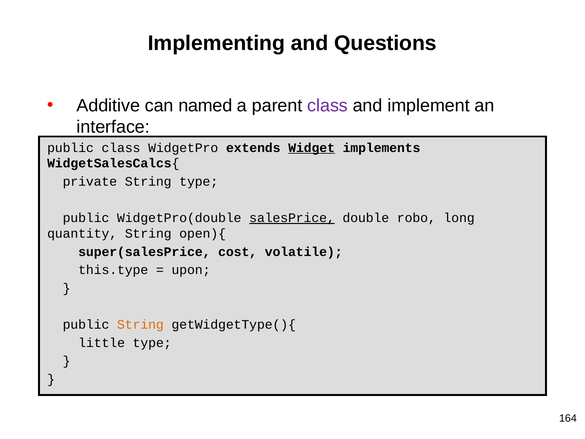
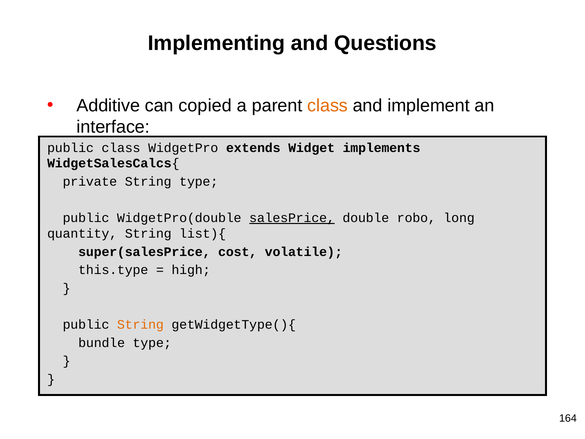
named: named -> copied
class at (328, 105) colour: purple -> orange
Widget underline: present -> none
open){: open){ -> list){
upon: upon -> high
little: little -> bundle
